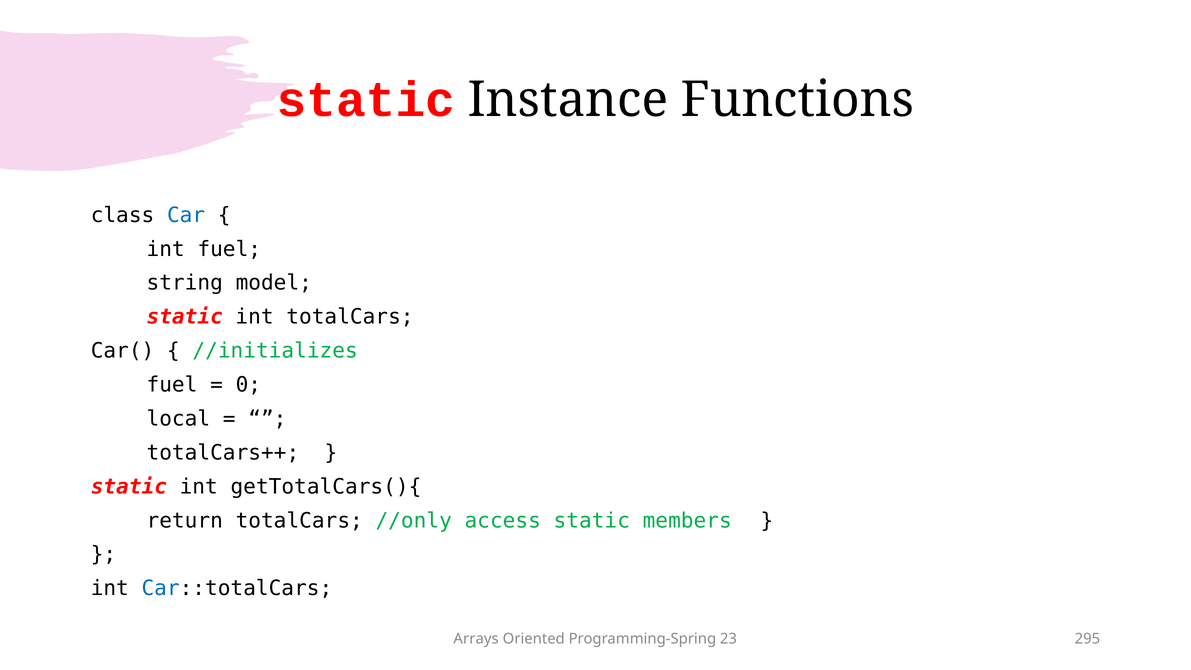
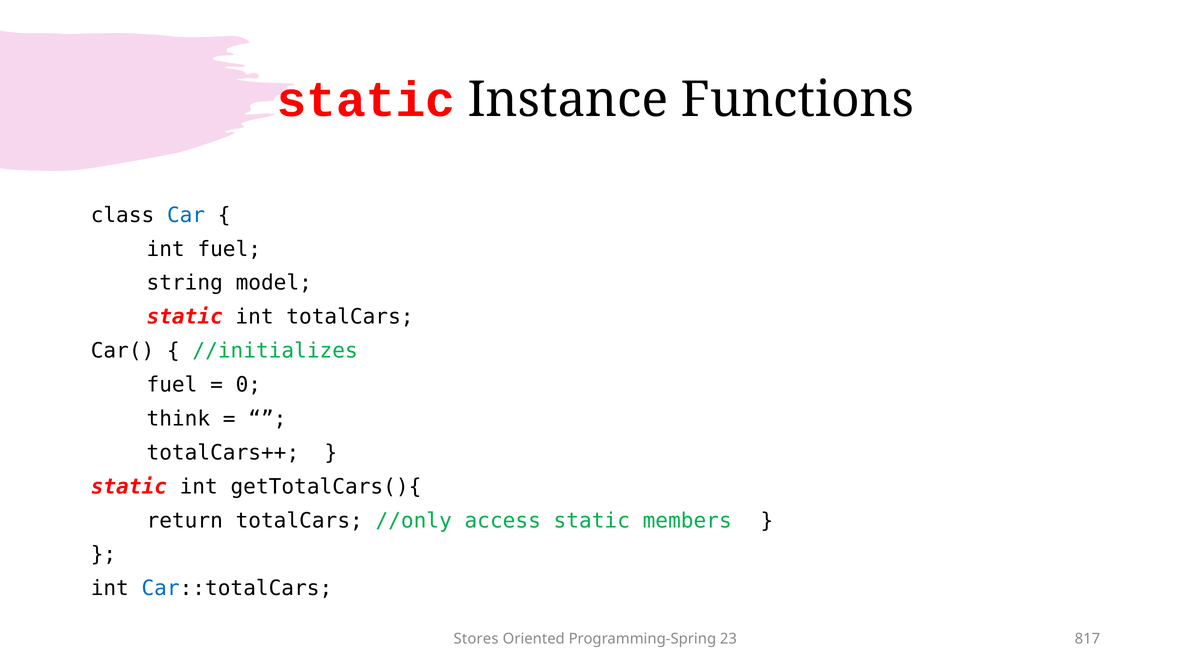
local: local -> think
Arrays: Arrays -> Stores
295: 295 -> 817
